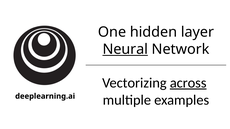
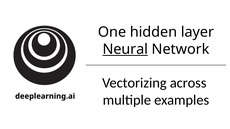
across underline: present -> none
